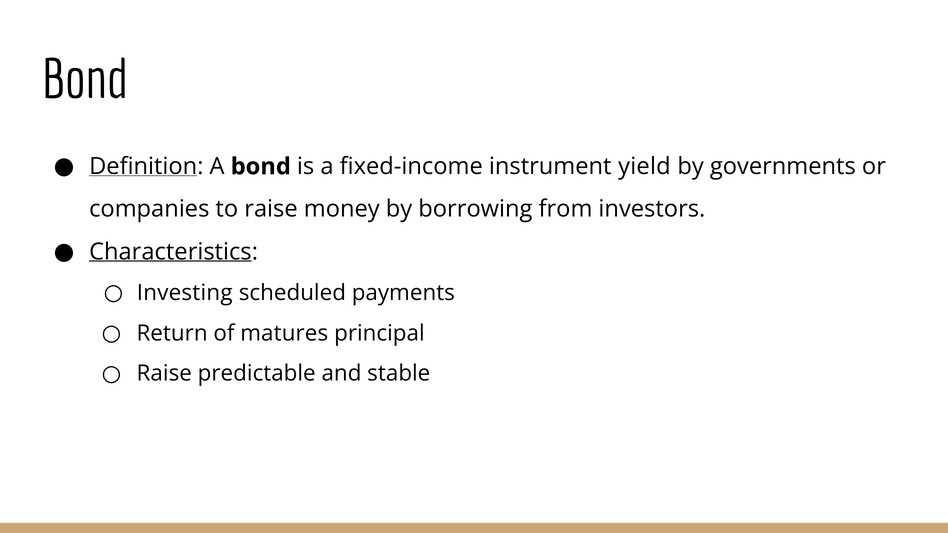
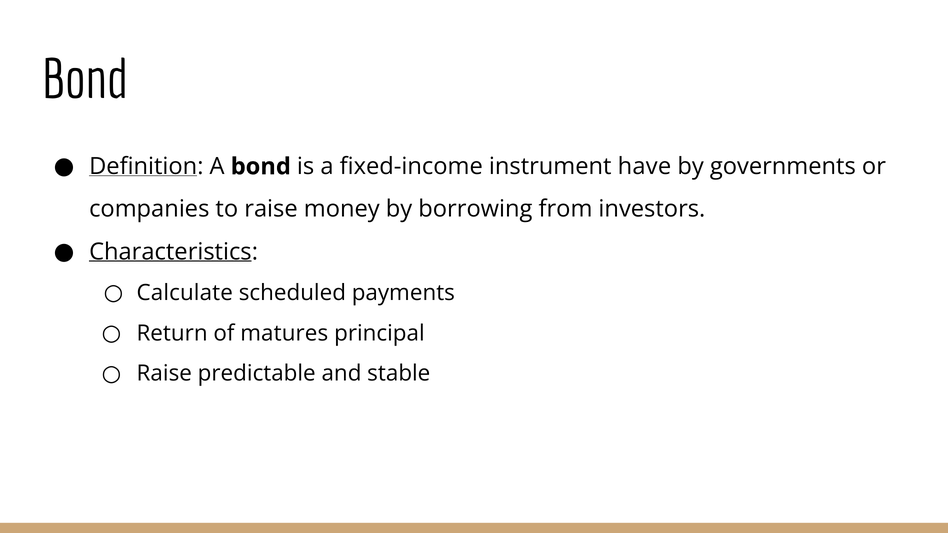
yield: yield -> have
Investing: Investing -> Calculate
